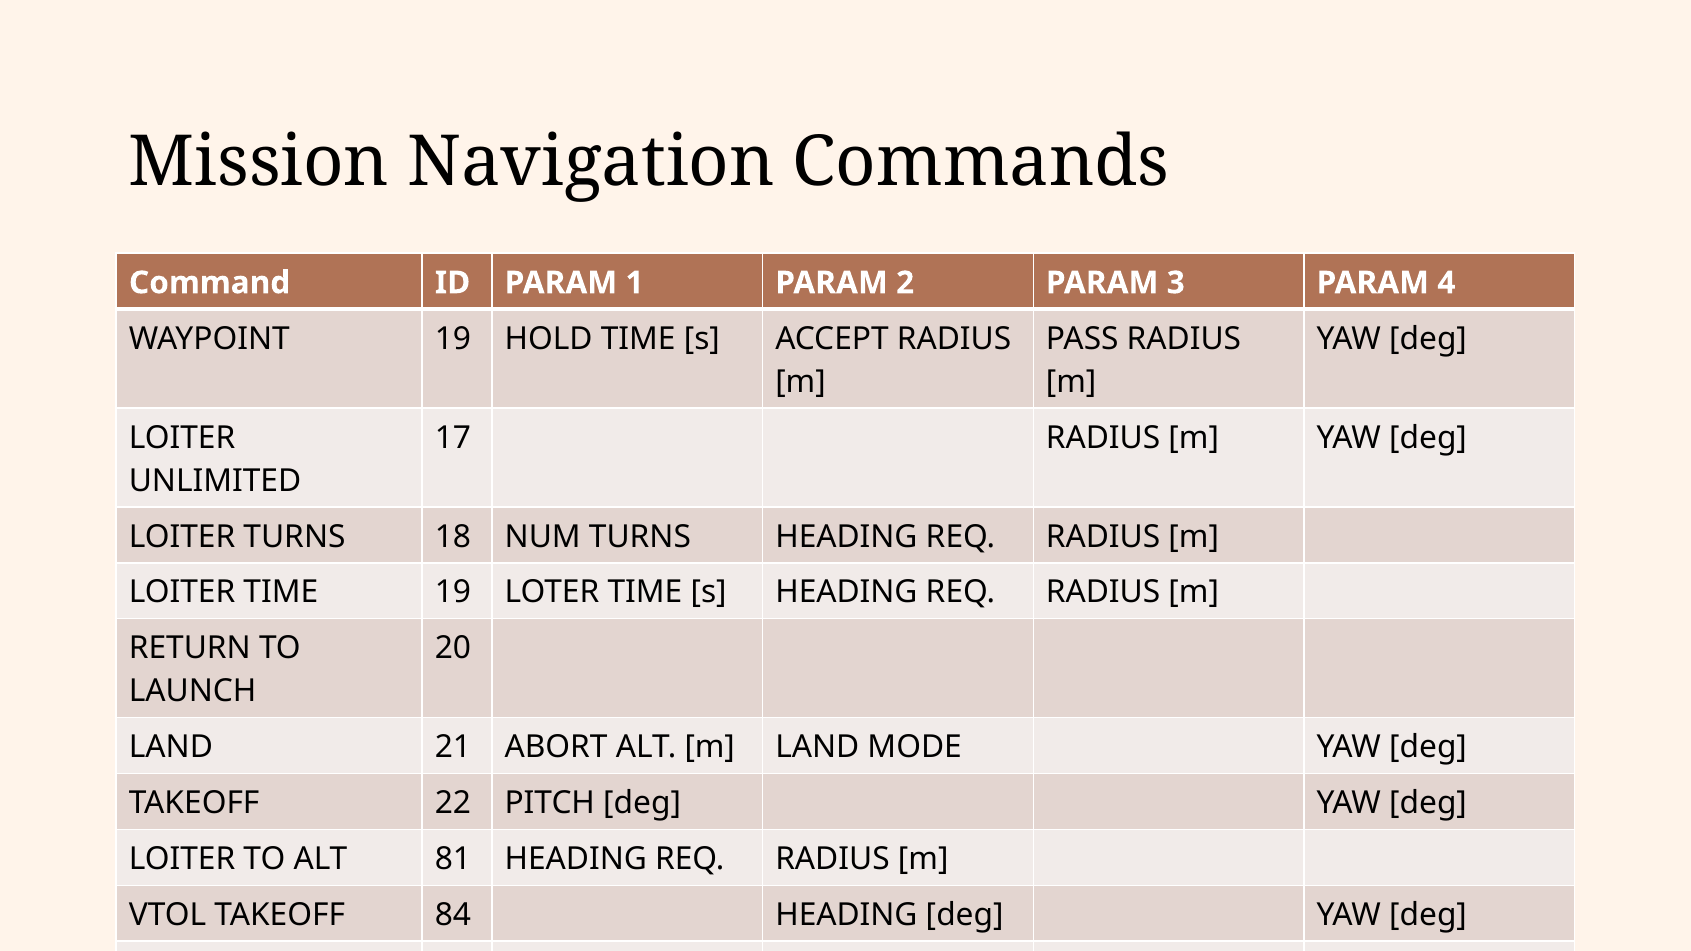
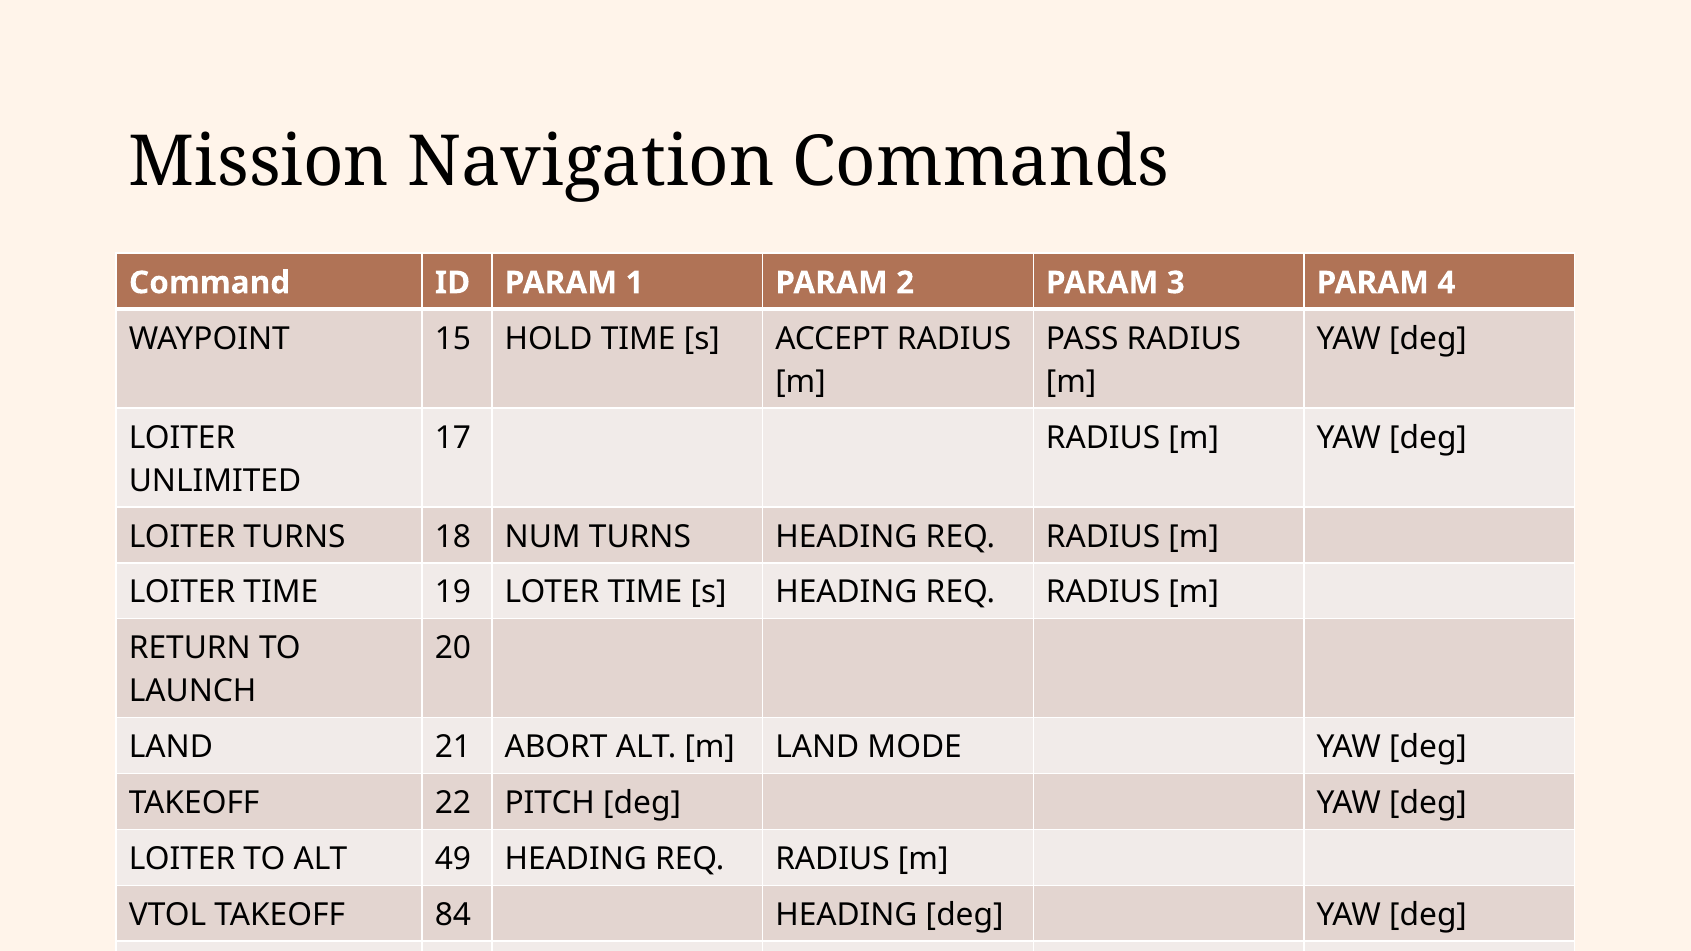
WAYPOINT 19: 19 -> 15
81: 81 -> 49
